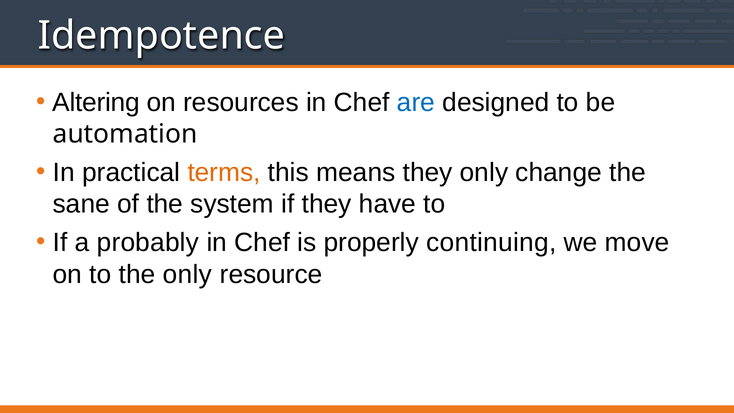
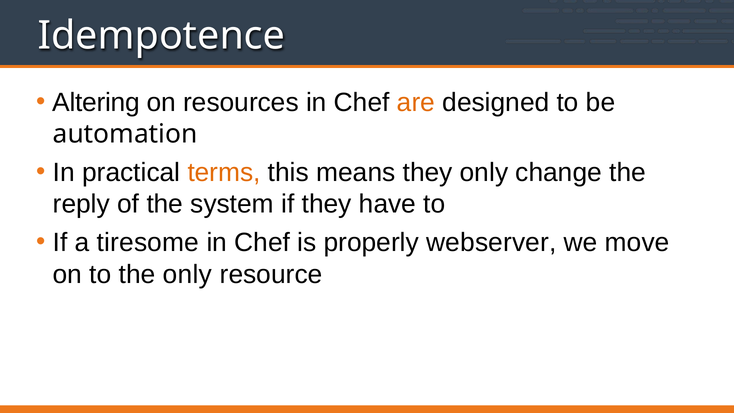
are colour: blue -> orange
sane: sane -> reply
probably: probably -> tiresome
continuing: continuing -> webserver
